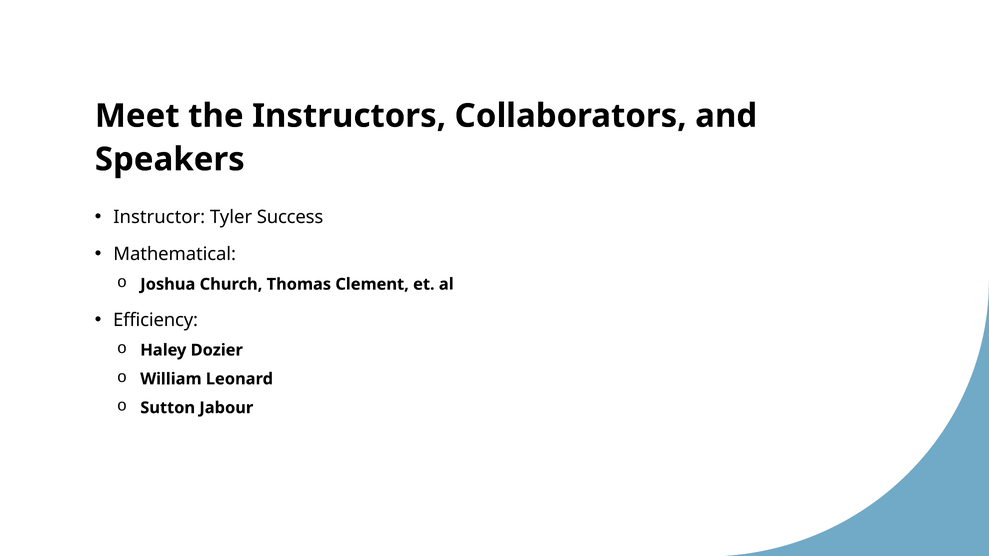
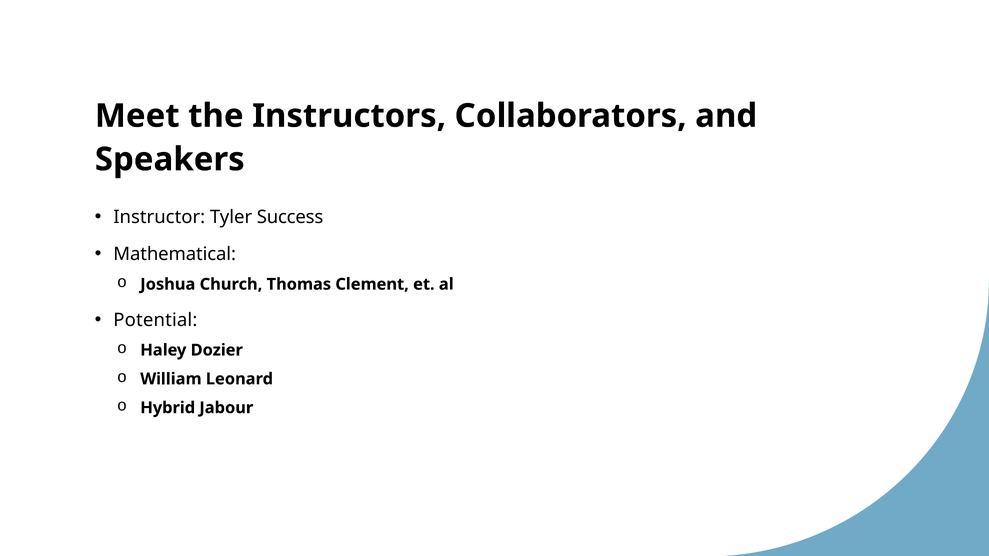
Efficiency: Efficiency -> Potential
Sutton: Sutton -> Hybrid
